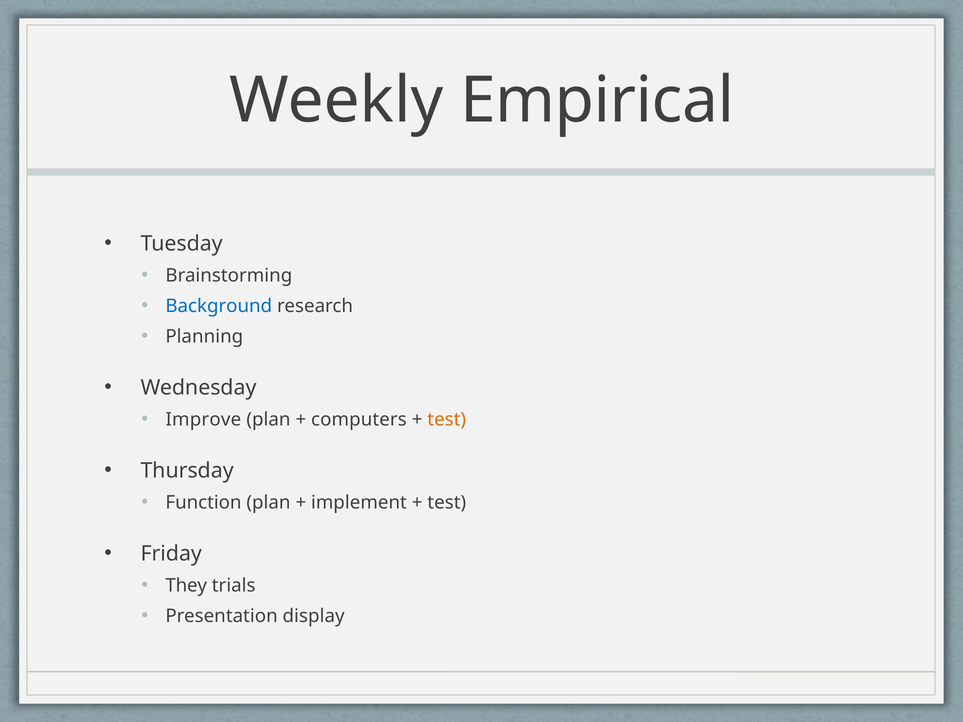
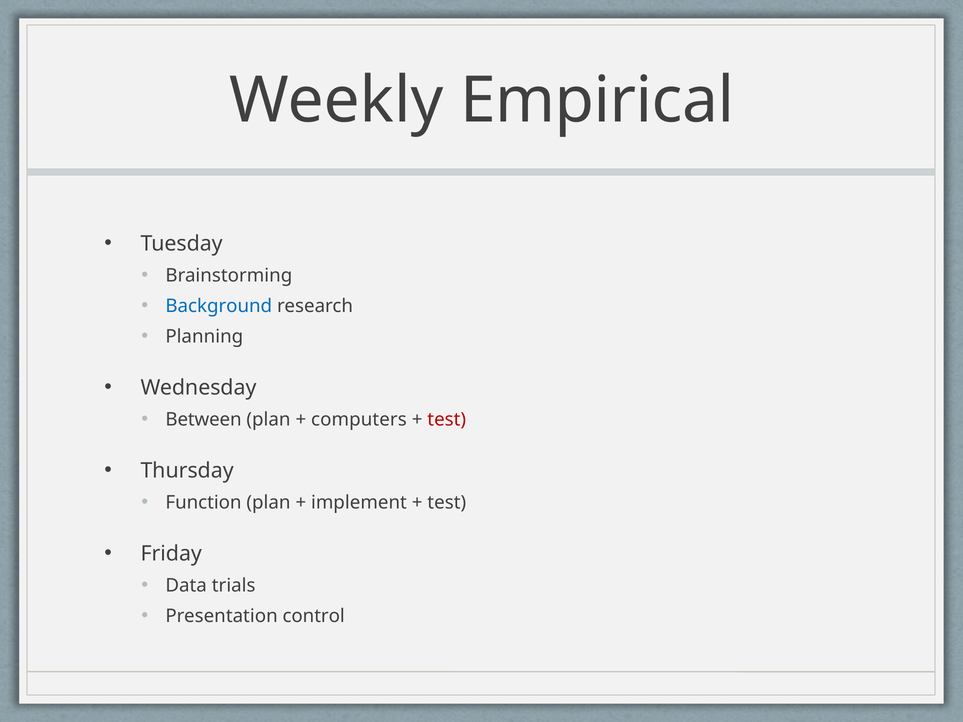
Improve: Improve -> Between
test at (447, 420) colour: orange -> red
They: They -> Data
display: display -> control
